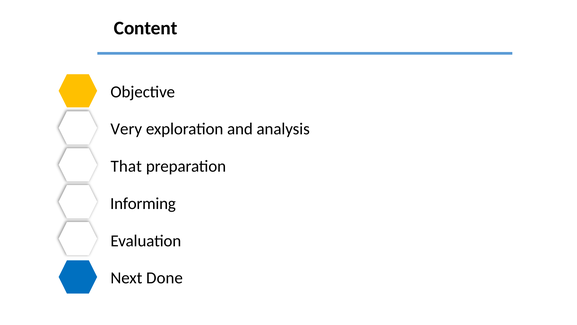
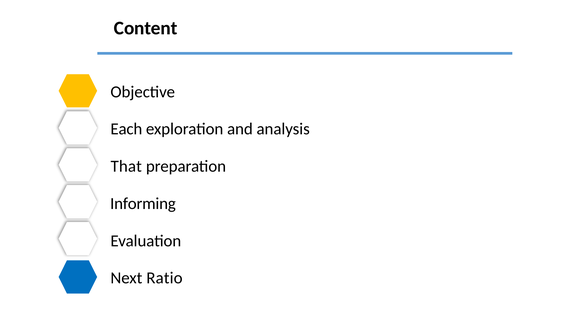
Very: Very -> Each
Done: Done -> Ratio
